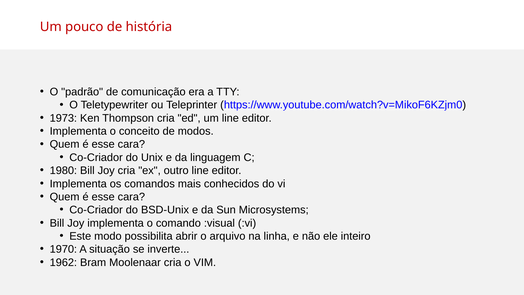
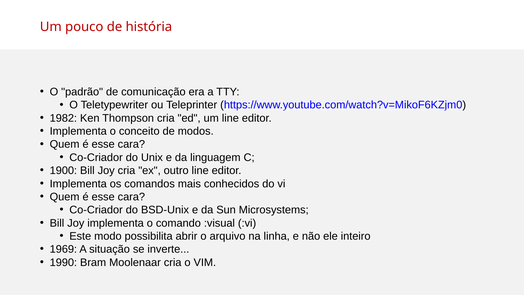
1973: 1973 -> 1982
1980: 1980 -> 1900
1970: 1970 -> 1969
1962: 1962 -> 1990
